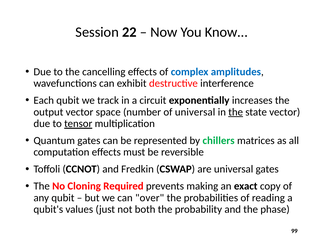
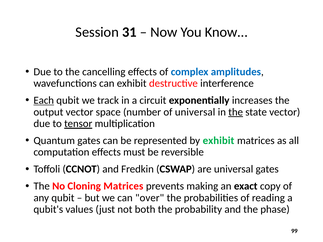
22: 22 -> 31
Each underline: none -> present
by chillers: chillers -> exhibit
Cloning Required: Required -> Matrices
